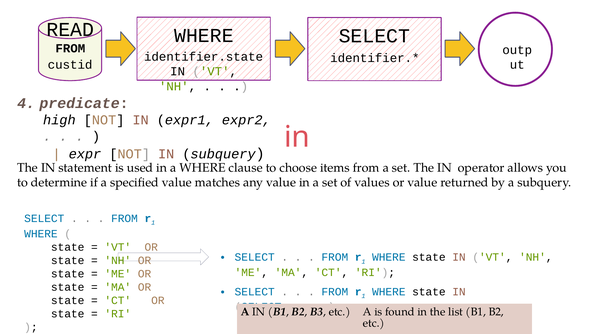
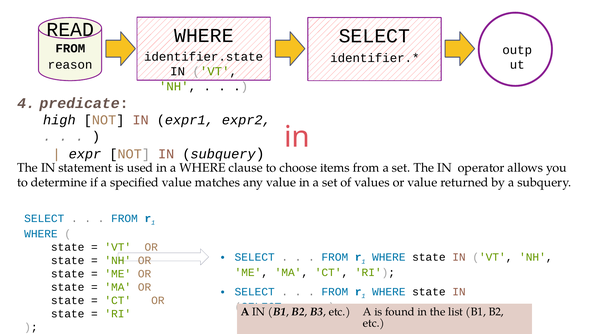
custid: custid -> reason
